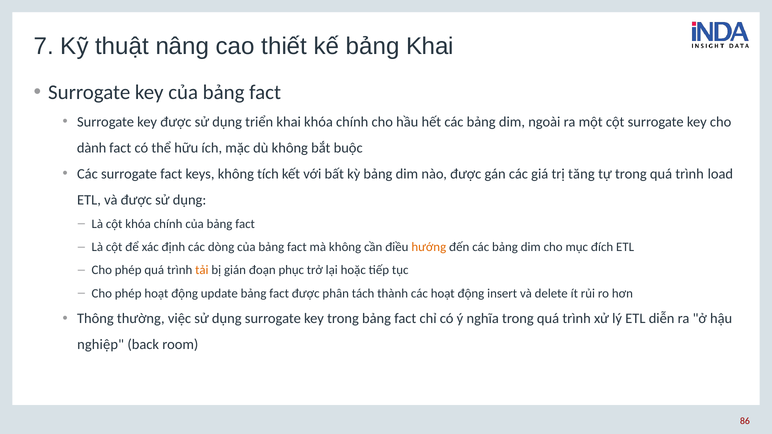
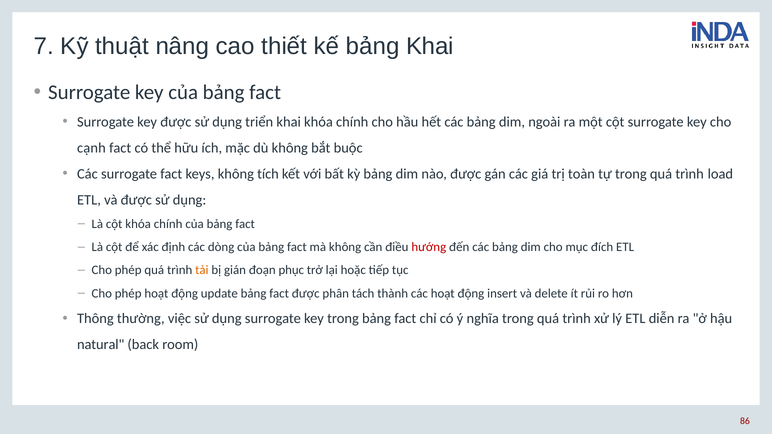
dành: dành -> cạnh
tăng: tăng -> toàn
hướng colour: orange -> red
nghiệp: nghiệp -> natural
